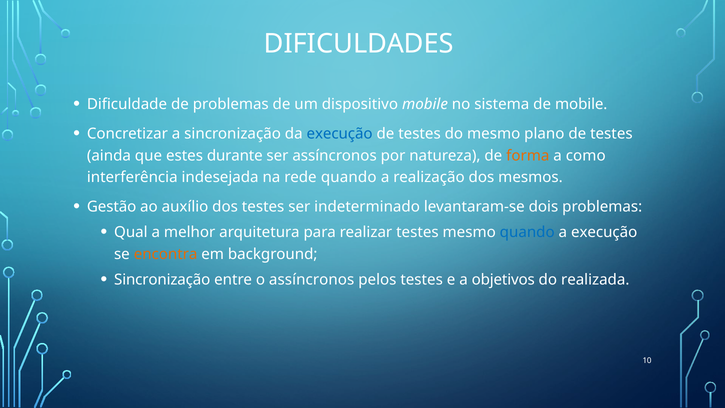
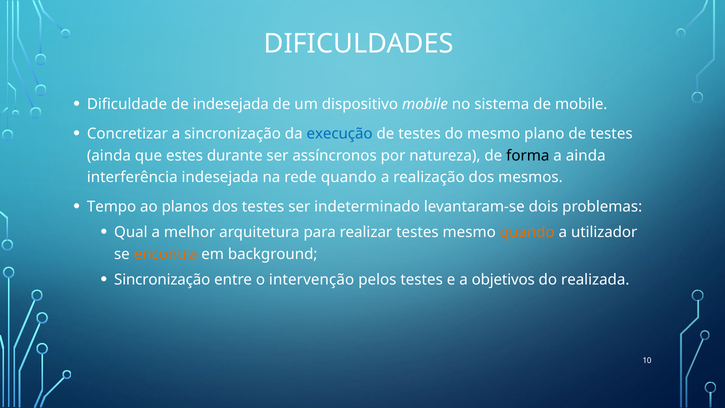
de problemas: problemas -> indesejada
forma colour: orange -> black
a como: como -> ainda
Gestão: Gestão -> Tempo
auxílio: auxílio -> planos
quando at (527, 232) colour: blue -> orange
a execução: execução -> utilizador
o assíncronos: assíncronos -> intervenção
